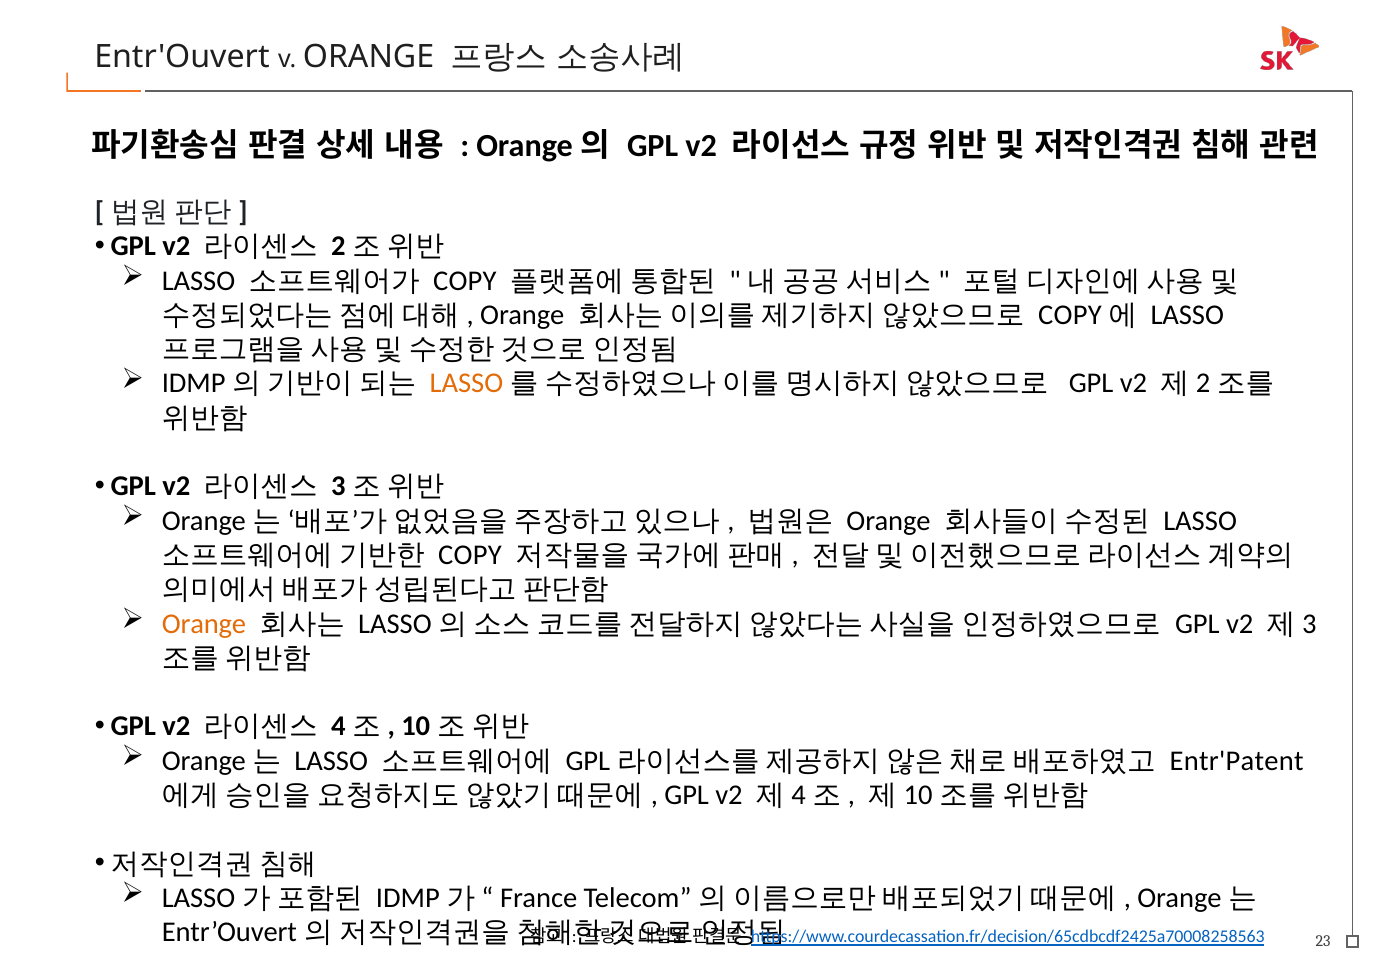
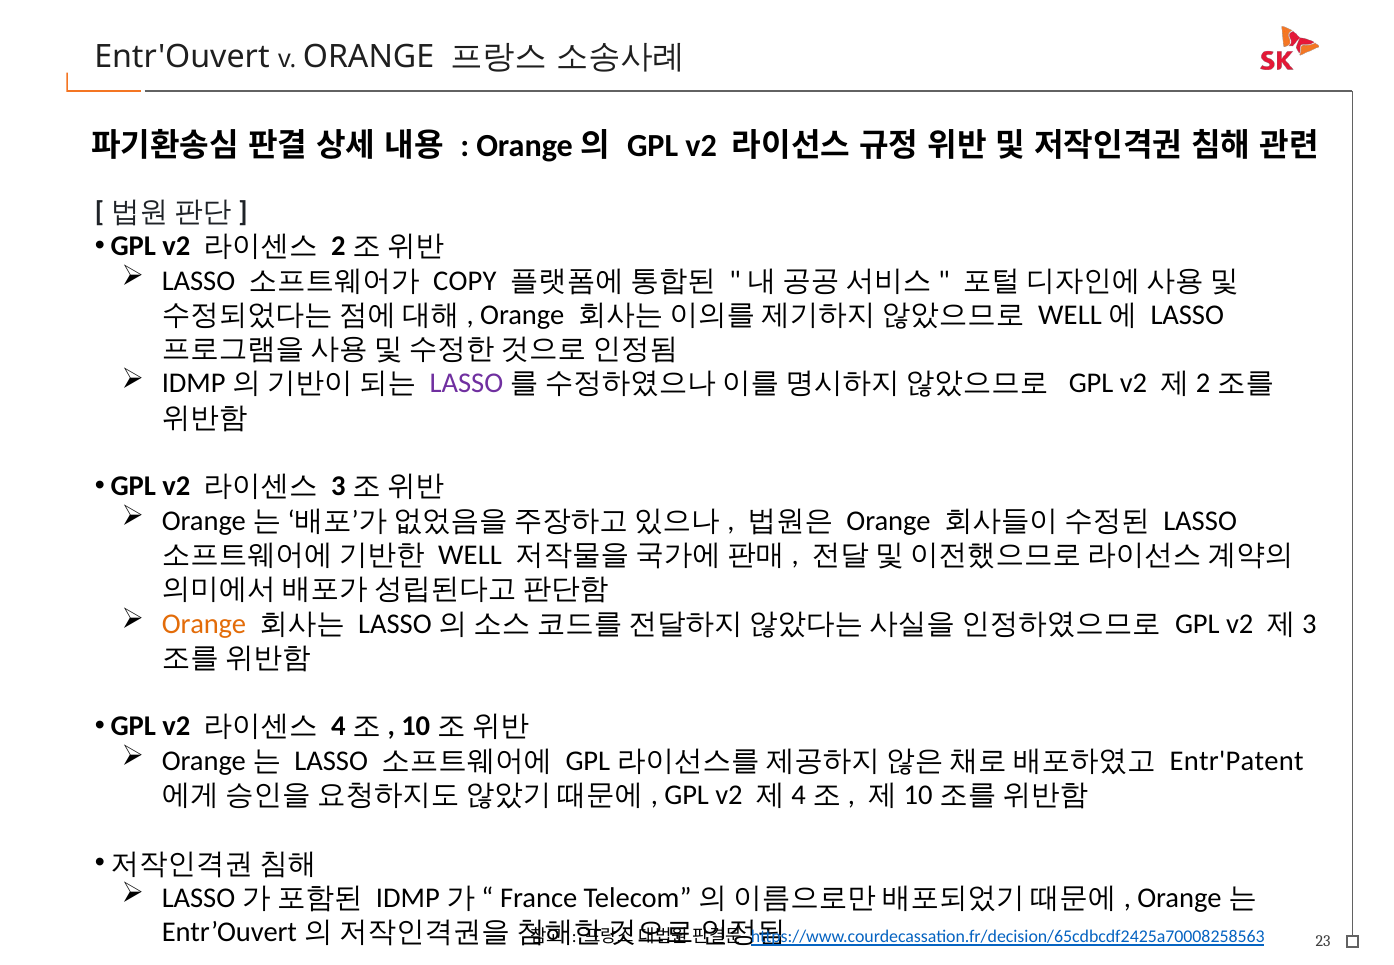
COPY at (1070, 315): COPY -> WELL
LASSO at (466, 384) colour: orange -> purple
COPY at (470, 555): COPY -> WELL
